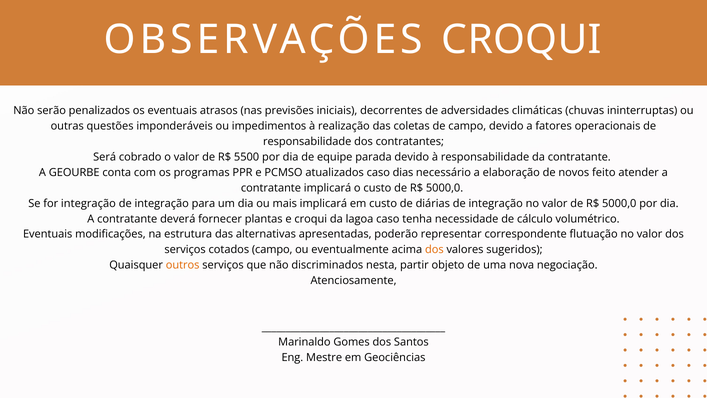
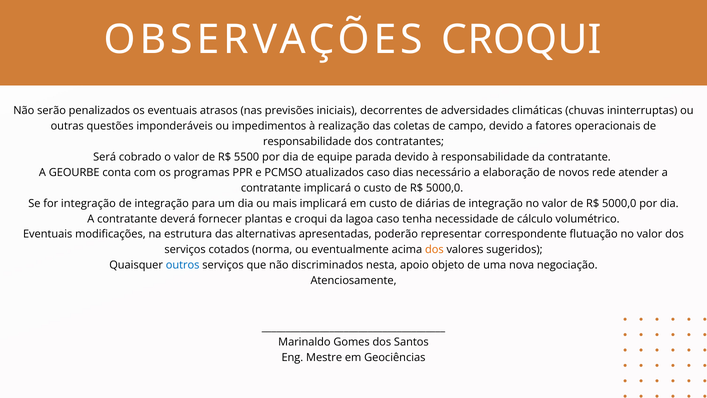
feito: feito -> rede
cotados campo: campo -> norma
outros colour: orange -> blue
partir: partir -> apoio
